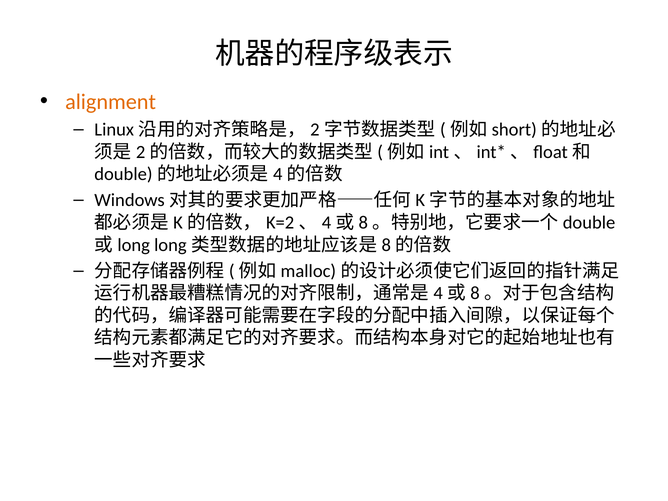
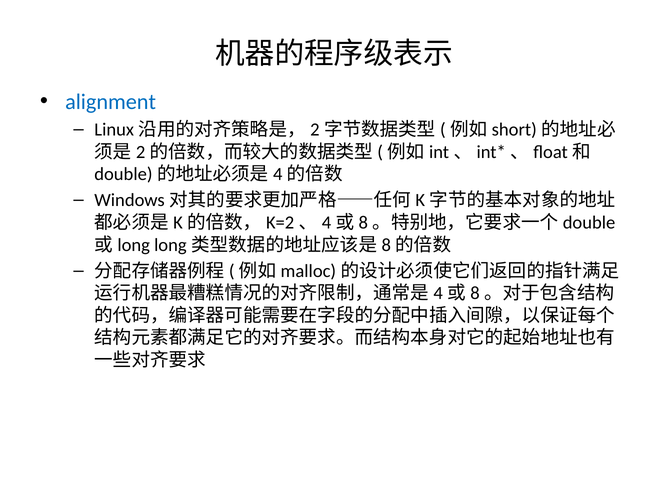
alignment colour: orange -> blue
